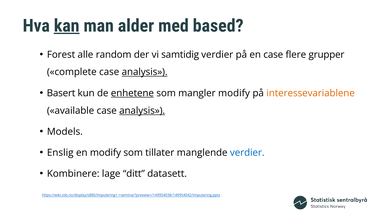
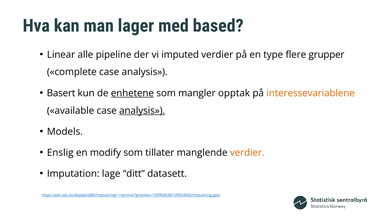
kan underline: present -> none
alder: alder -> lager
Forest: Forest -> Linear
random: random -> pipeline
samtidig: samtidig -> imputed
en case: case -> type
analysis at (145, 72) underline: present -> none
mangler modify: modify -> opptak
verdier at (247, 152) colour: blue -> orange
Kombinere: Kombinere -> Imputation
